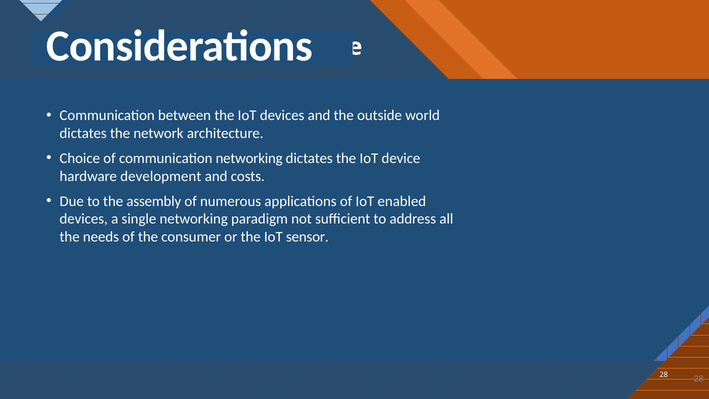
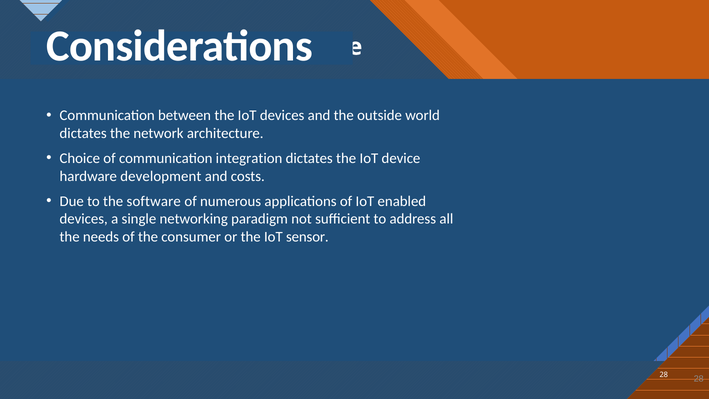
communication networking: networking -> integration
assembly: assembly -> software
